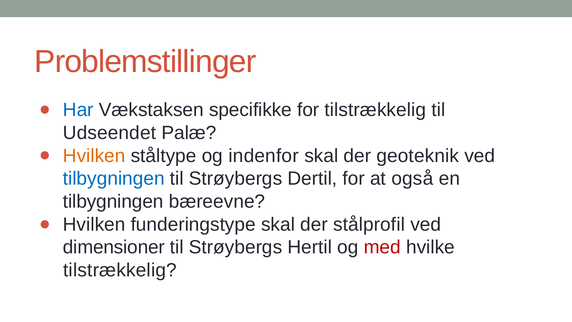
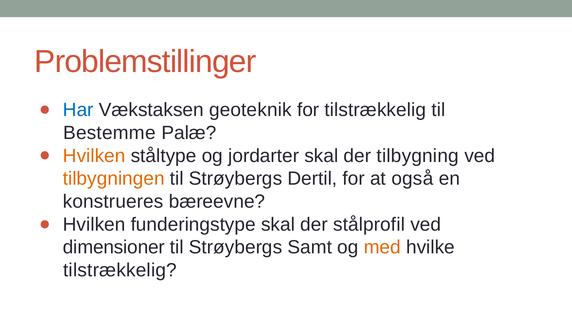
specifikke: specifikke -> geoteknik
Udseendet: Udseendet -> Bestemme
indenfor: indenfor -> jordarter
geoteknik: geoteknik -> tilbygning
tilbygningen at (114, 179) colour: blue -> orange
tilbygningen at (113, 201): tilbygningen -> konstrueres
Hertil: Hertil -> Samt
med colour: red -> orange
